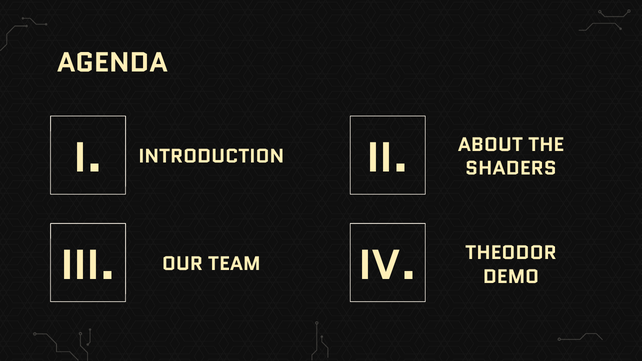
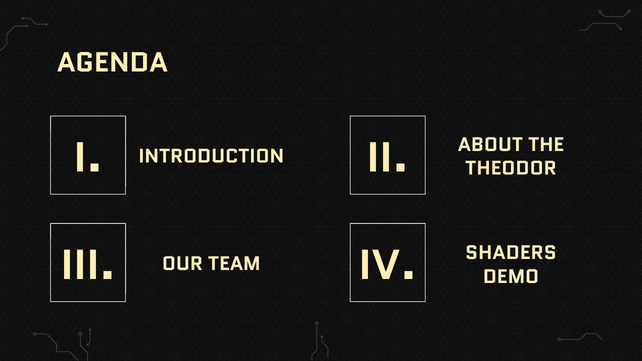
SHADERS: SHADERS -> THEODOR
THEODOR: THEODOR -> SHADERS
